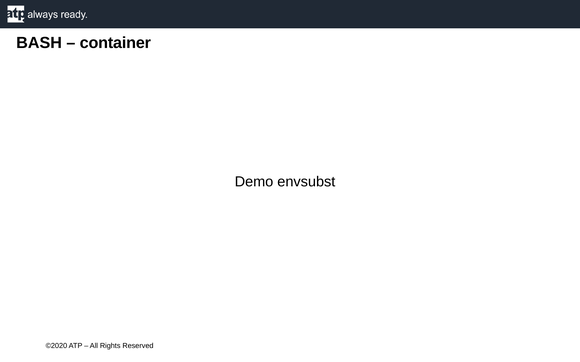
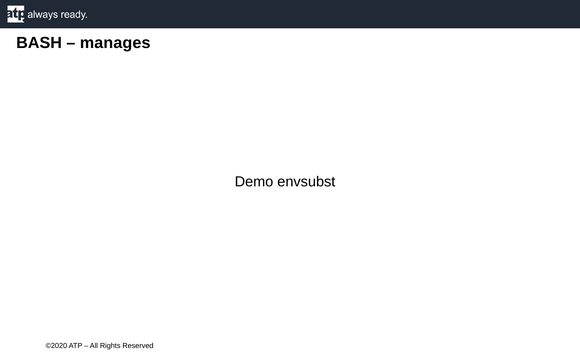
container: container -> manages
